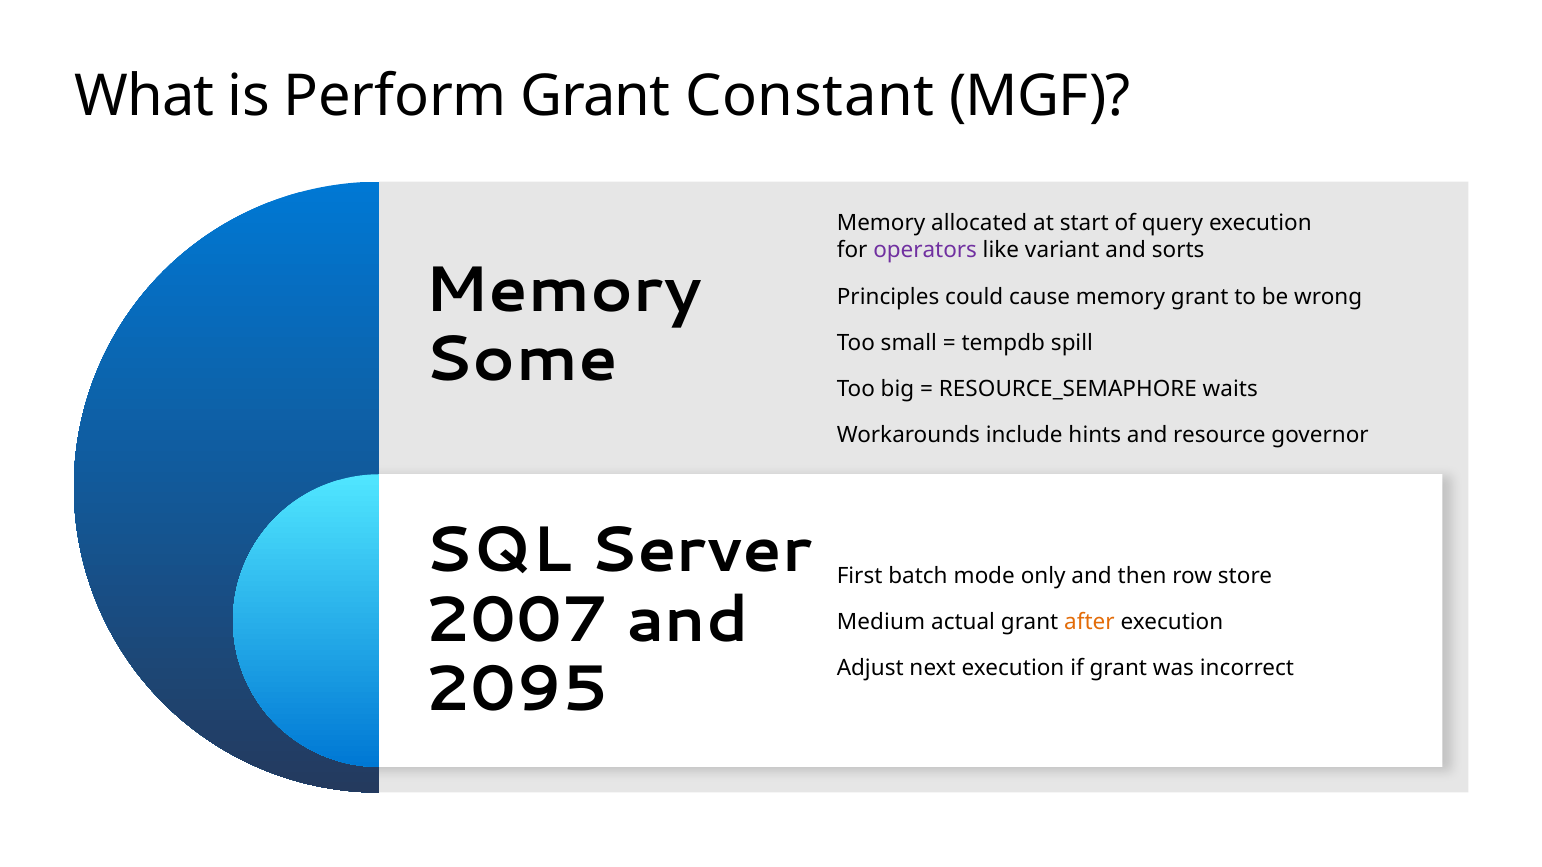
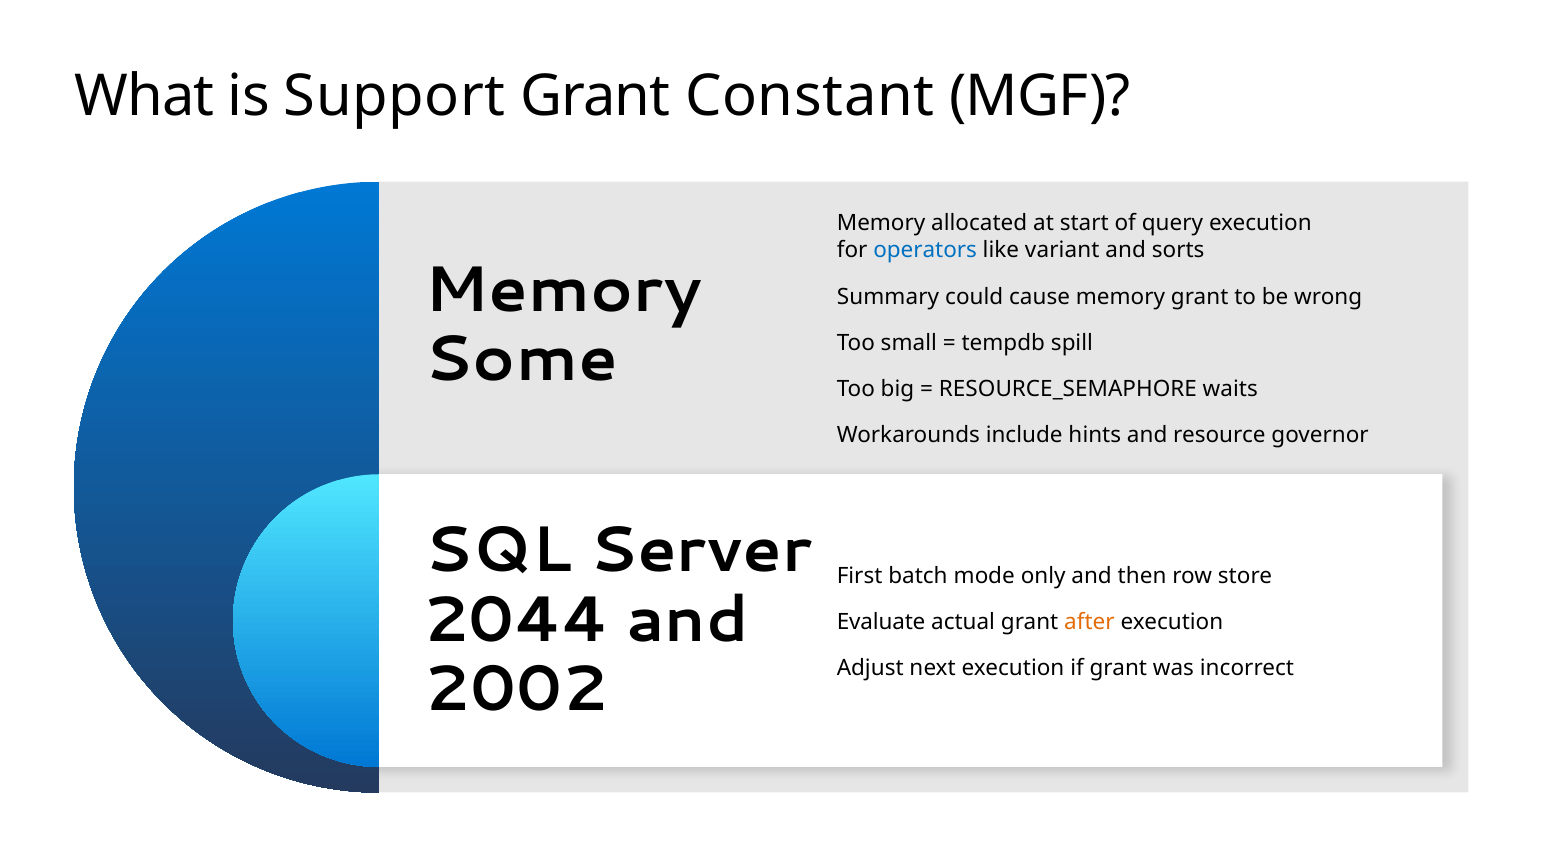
Perform: Perform -> Support
operators colour: purple -> blue
Principles: Principles -> Summary
2007: 2007 -> 2044
Medium: Medium -> Evaluate
2095: 2095 -> 2002
